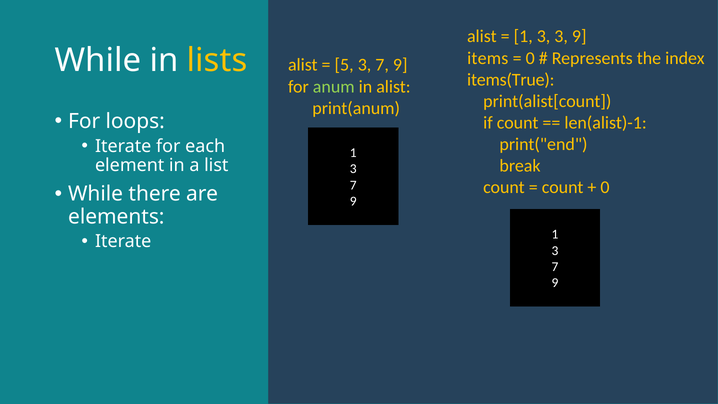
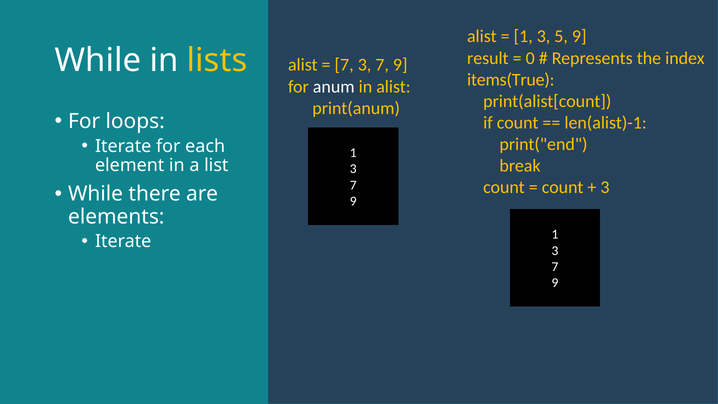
3 3: 3 -> 5
items: items -> result
5 at (344, 65): 5 -> 7
anum colour: light green -> white
0 at (605, 187): 0 -> 3
